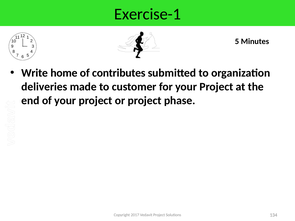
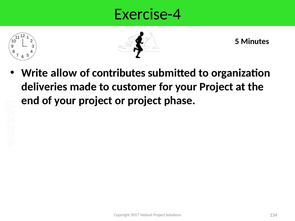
Exercise-1: Exercise-1 -> Exercise-4
home: home -> allow
